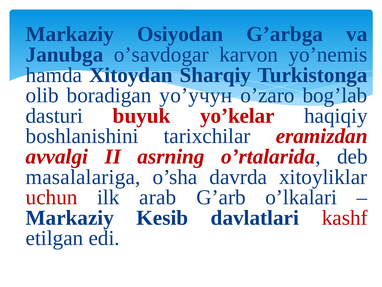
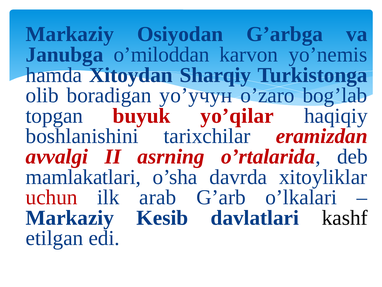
o’savdogar: o’savdogar -> o’miloddan
dasturi: dasturi -> topgan
yo’kelar: yo’kelar -> yo’qilar
masalalariga: masalalariga -> mamlakatlari
kashf colour: red -> black
